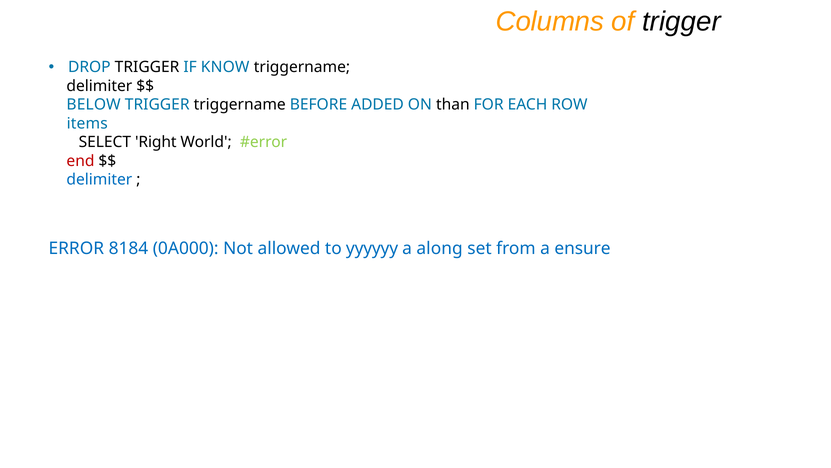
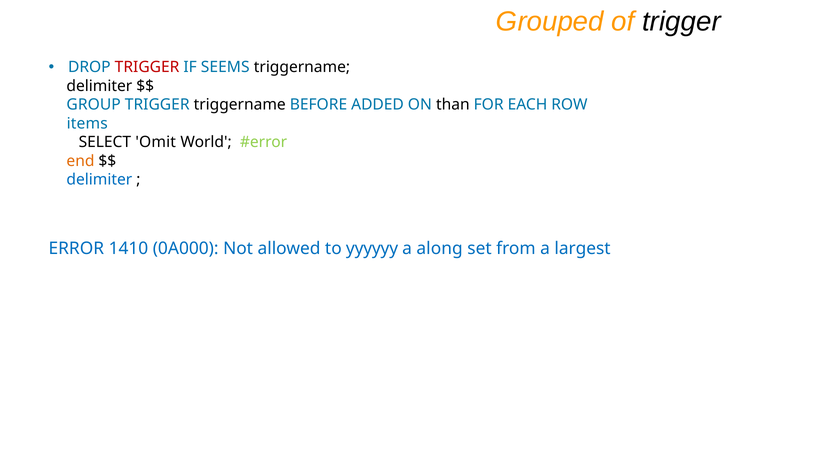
Columns: Columns -> Grouped
TRIGGER at (147, 67) colour: black -> red
KNOW: KNOW -> SEEMS
BELOW: BELOW -> GROUP
Right: Right -> Omit
end colour: red -> orange
8184: 8184 -> 1410
ensure: ensure -> largest
